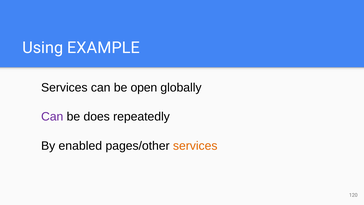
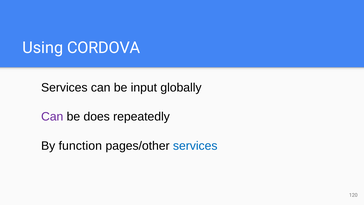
EXAMPLE: EXAMPLE -> CORDOVA
open: open -> input
enabled: enabled -> function
services at (195, 146) colour: orange -> blue
